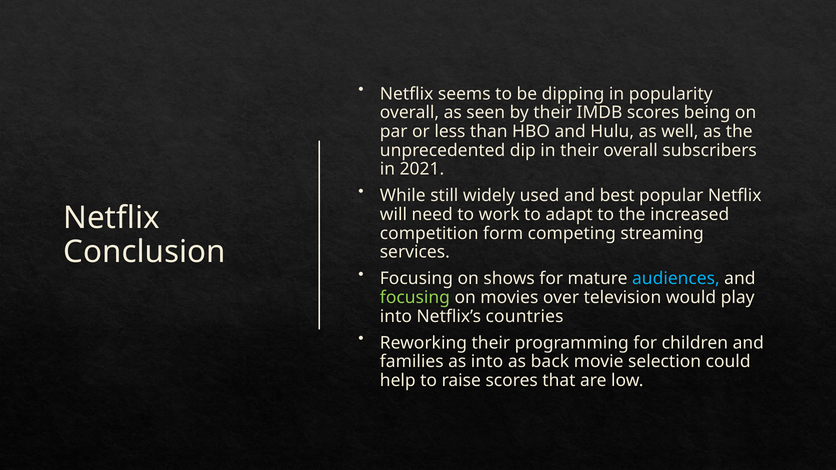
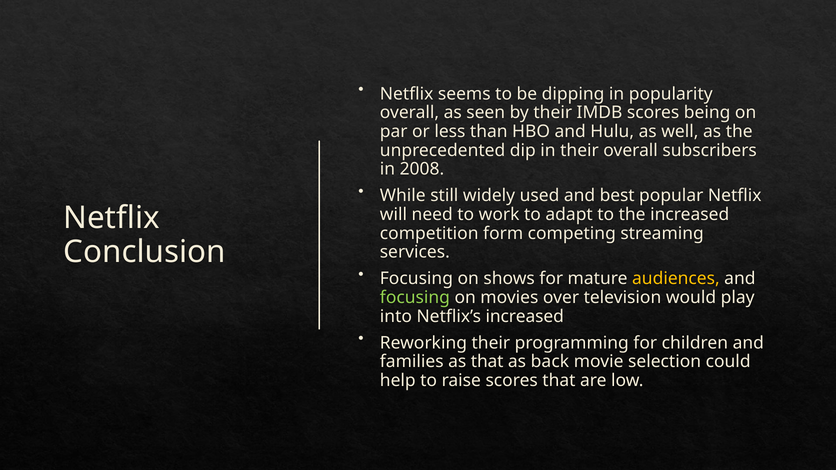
2021: 2021 -> 2008
audiences colour: light blue -> yellow
Netflix’s countries: countries -> increased
as into: into -> that
